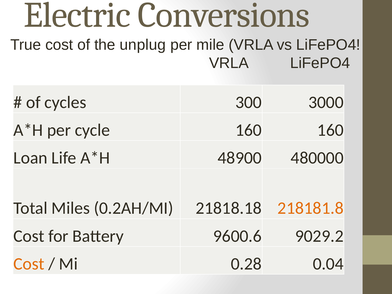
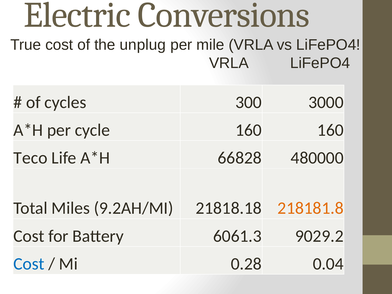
Loan: Loan -> Teco
48900: 48900 -> 66828
0.2AH/MI: 0.2AH/MI -> 9.2AH/MI
9600.6: 9600.6 -> 6061.3
Cost at (29, 264) colour: orange -> blue
